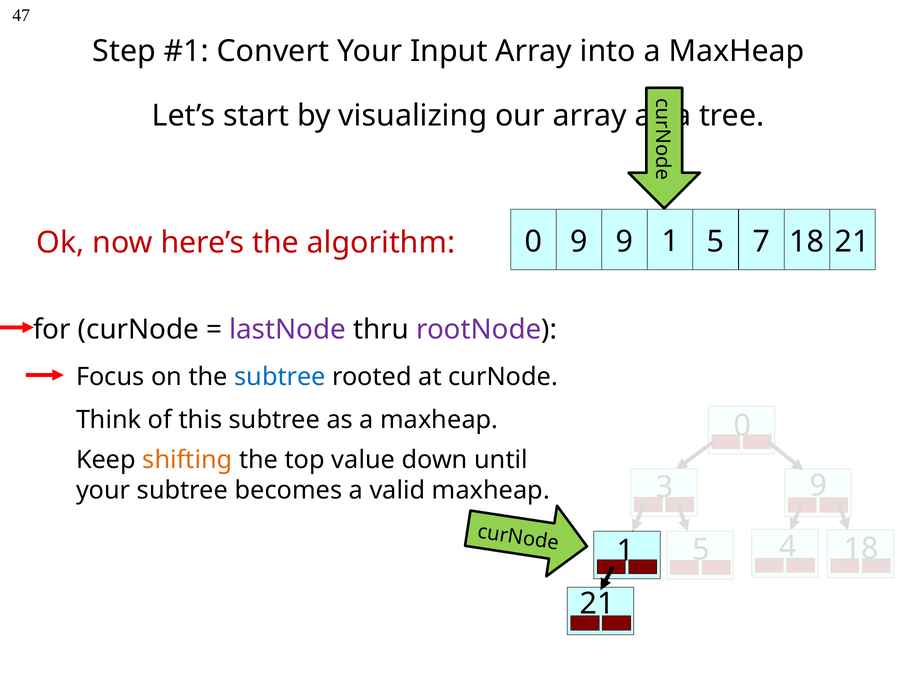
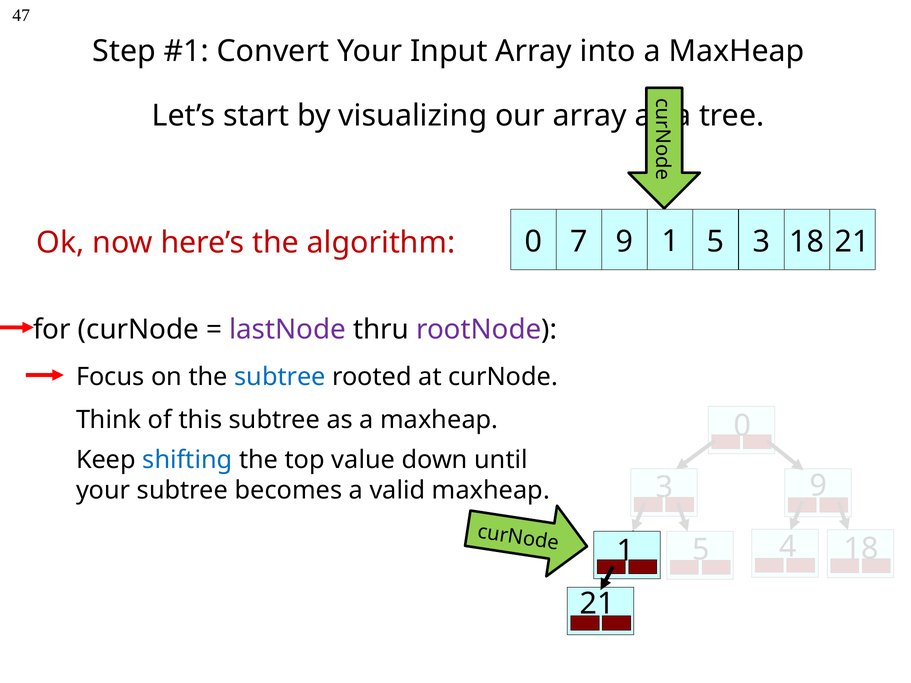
0 9: 9 -> 7
5 7: 7 -> 3
shifting colour: orange -> blue
